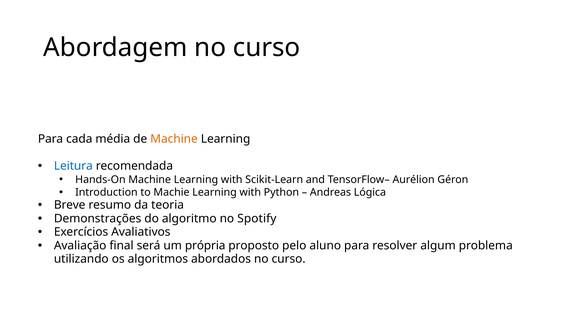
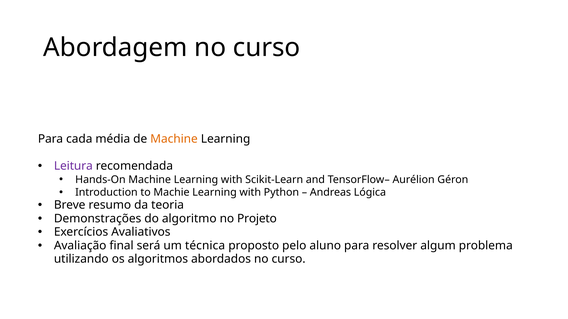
Leitura colour: blue -> purple
Spotify: Spotify -> Projeto
própria: própria -> técnica
